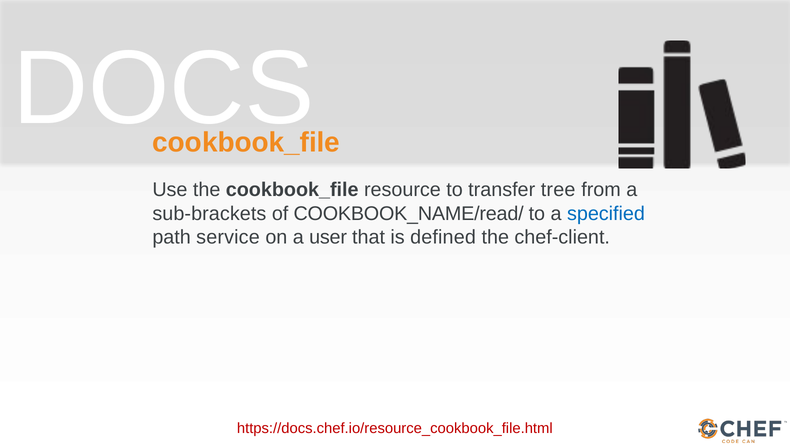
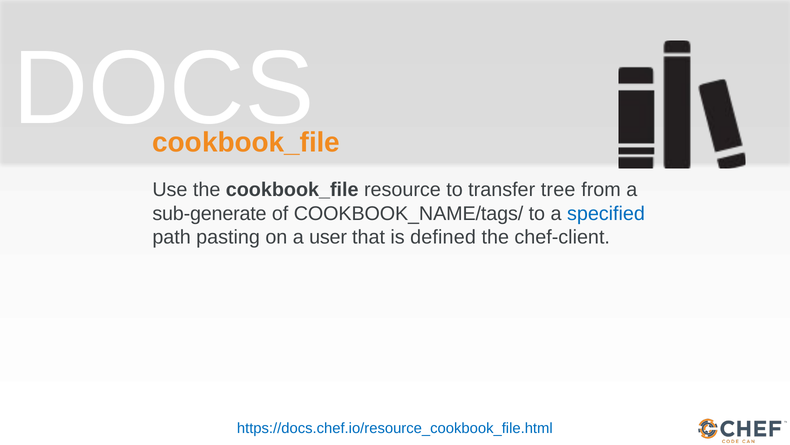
sub-brackets: sub-brackets -> sub-generate
COOKBOOK_NAME/read/: COOKBOOK_NAME/read/ -> COOKBOOK_NAME/tags/
service: service -> pasting
https://docs.chef.io/resource_cookbook_file.html colour: red -> blue
